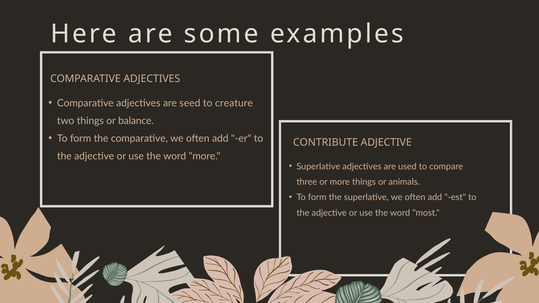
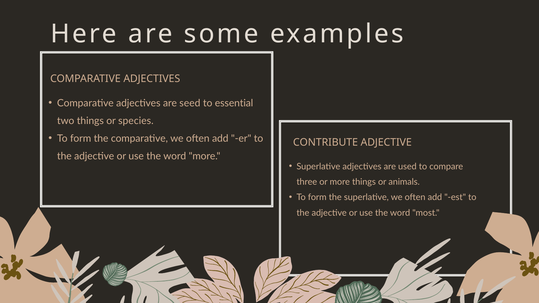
creature: creature -> essential
balance: balance -> species
